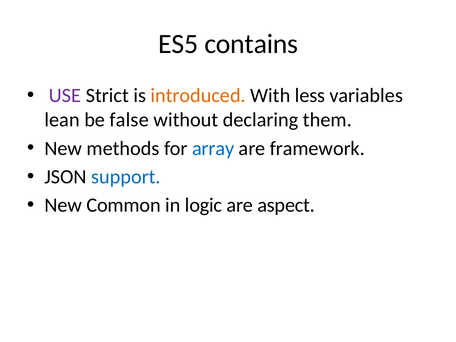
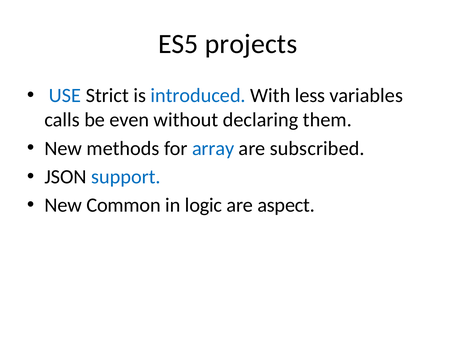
contains: contains -> projects
USE colour: purple -> blue
introduced colour: orange -> blue
lean: lean -> calls
false: false -> even
framework: framework -> subscribed
